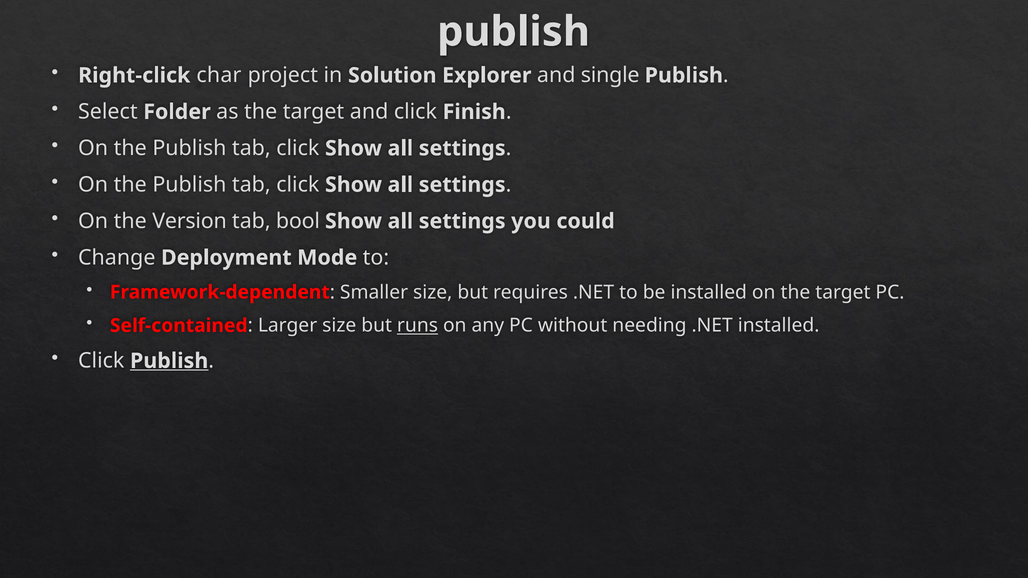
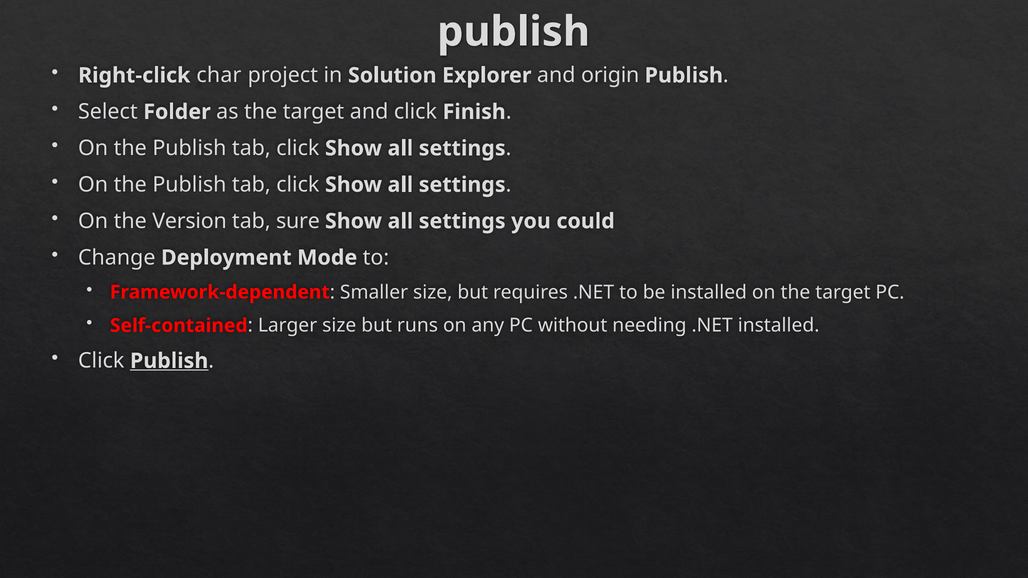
single: single -> origin
bool: bool -> sure
runs underline: present -> none
